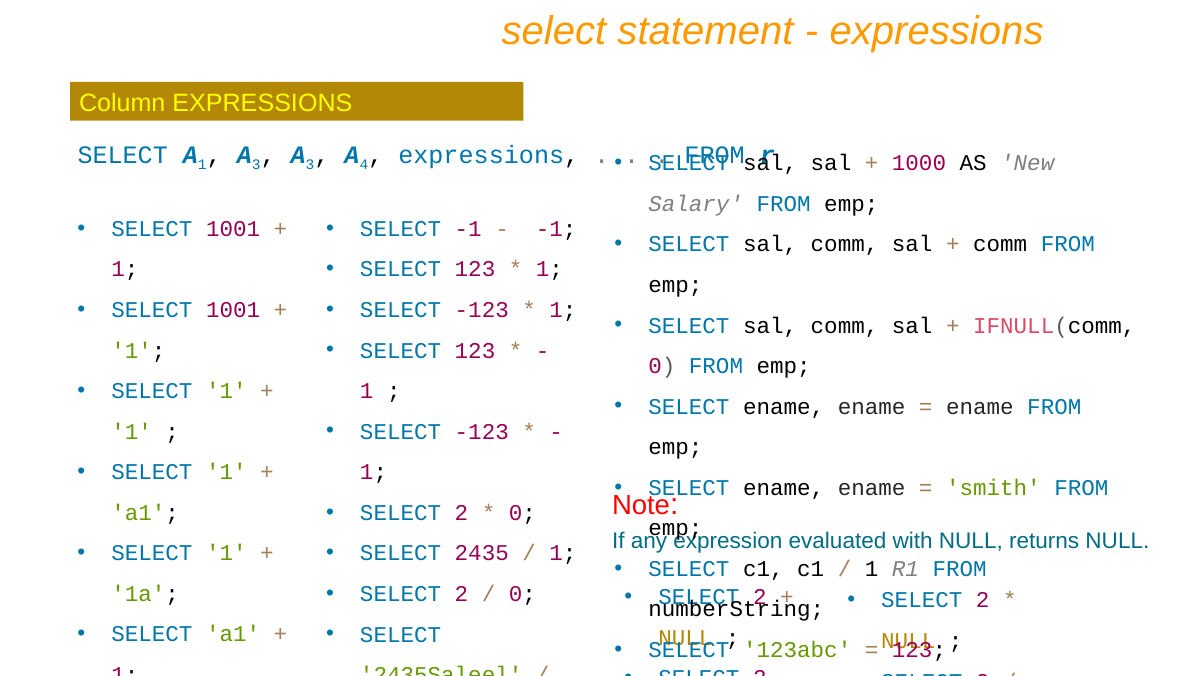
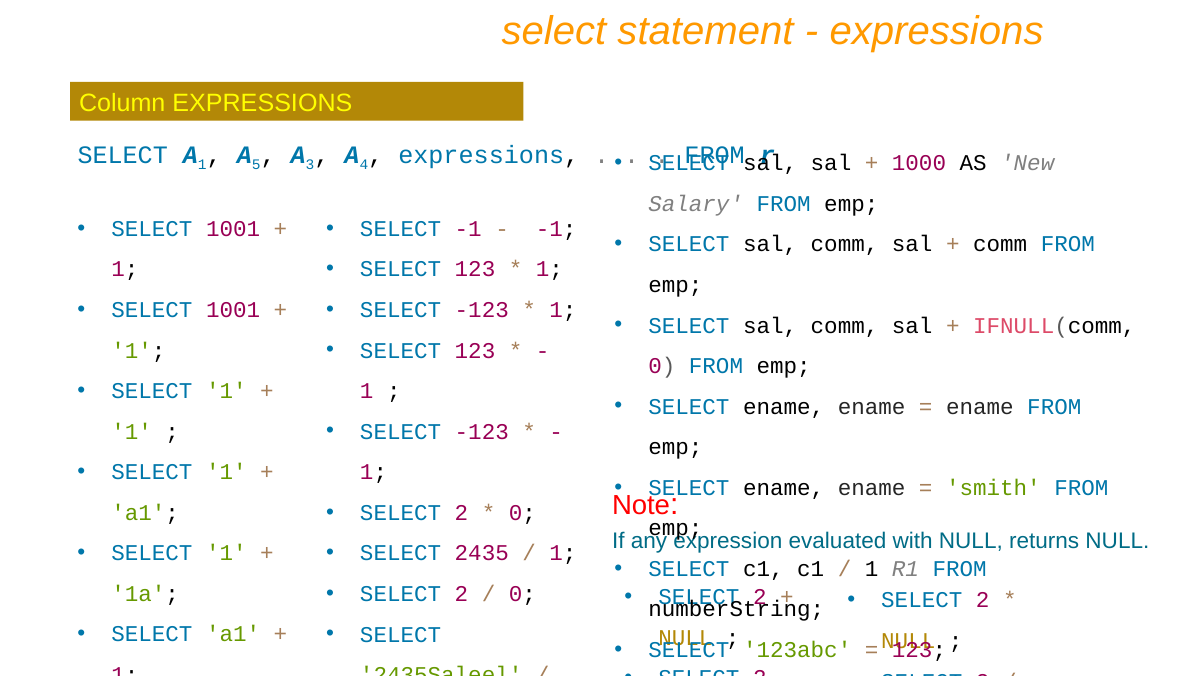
3 at (256, 165): 3 -> 5
